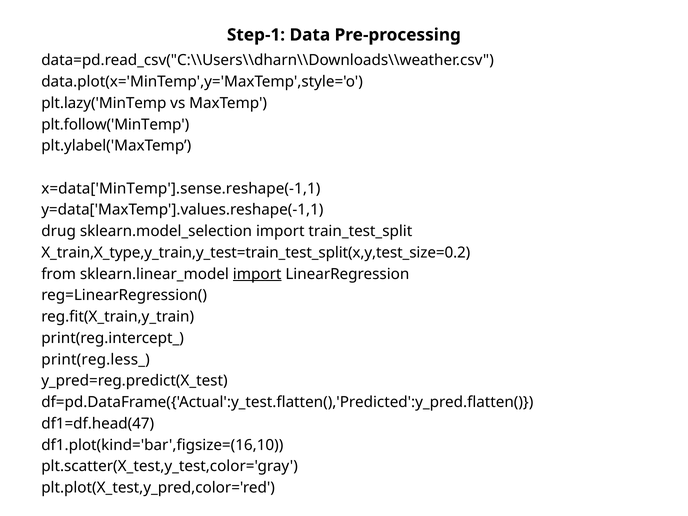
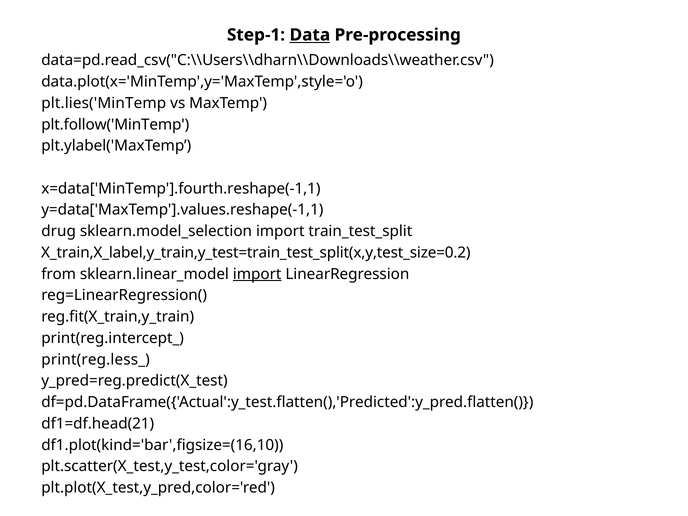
Data underline: none -> present
plt.lazy('MinTemp: plt.lazy('MinTemp -> plt.lies('MinTemp
x=data['MinTemp'].sense.reshape(-1,1: x=data['MinTemp'].sense.reshape(-1,1 -> x=data['MinTemp'].fourth.reshape(-1,1
X_train,X_type,y_train,y_test=train_test_split(x,y,test_size=0.2: X_train,X_type,y_train,y_test=train_test_split(x,y,test_size=0.2 -> X_train,X_label,y_train,y_test=train_test_split(x,y,test_size=0.2
df1=df.head(47: df1=df.head(47 -> df1=df.head(21
